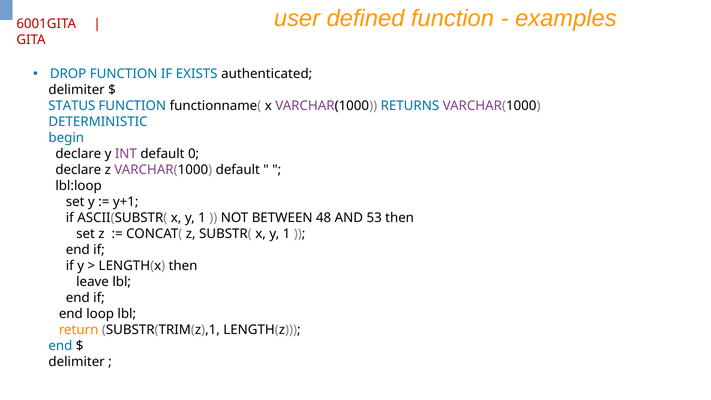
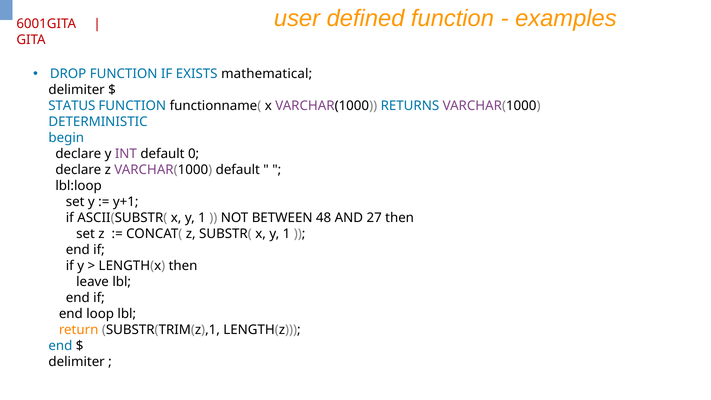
authenticated: authenticated -> mathematical
53: 53 -> 27
